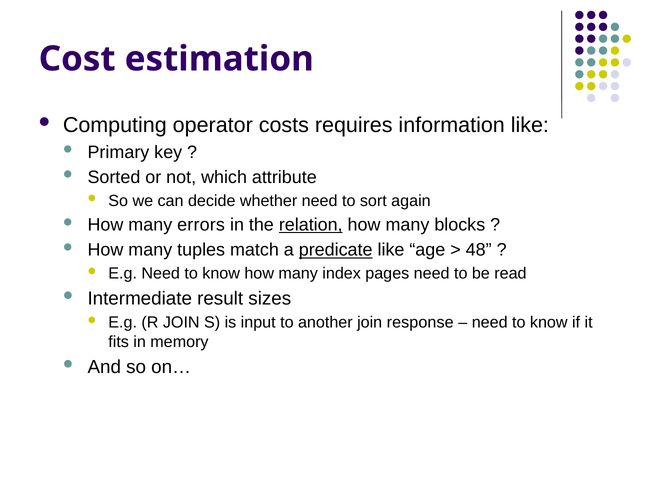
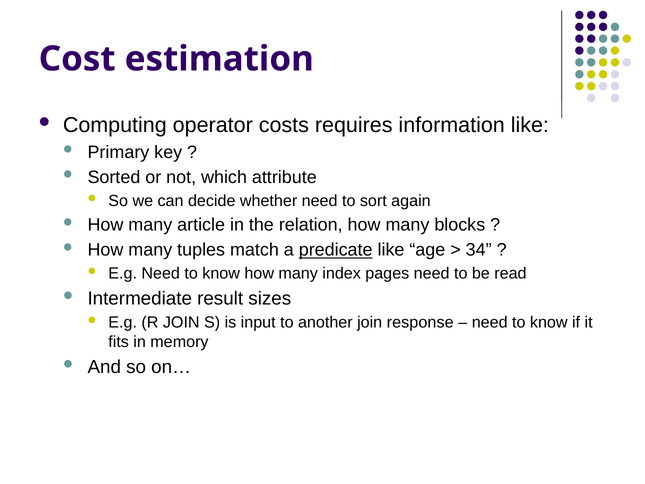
errors: errors -> article
relation underline: present -> none
48: 48 -> 34
